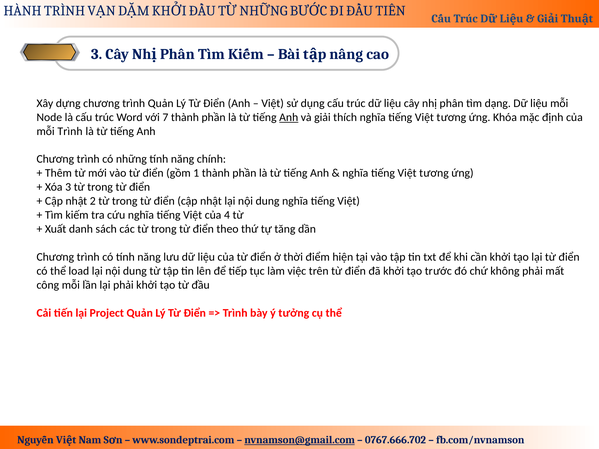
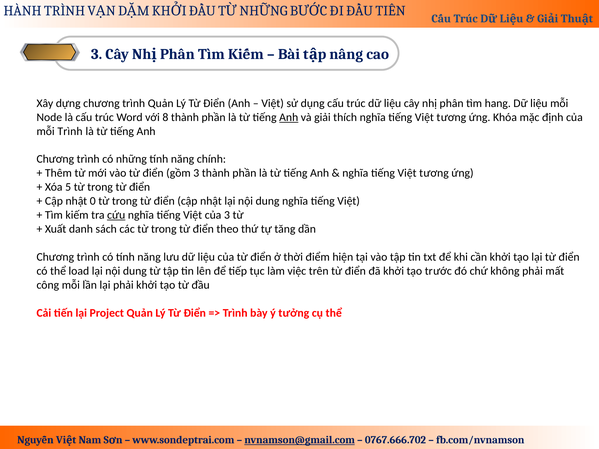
dạng: dạng -> hang
7: 7 -> 8
gồm 1: 1 -> 3
Xóa 3: 3 -> 5
2: 2 -> 0
cứu underline: none -> present
của 4: 4 -> 3
